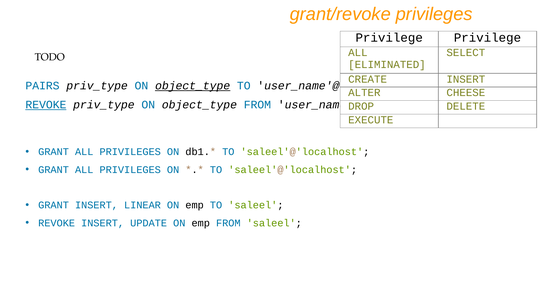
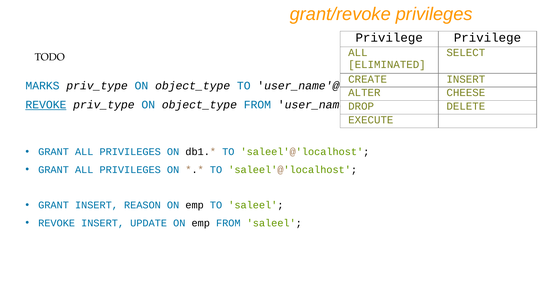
PAIRS: PAIRS -> MARKS
object_type at (193, 86) underline: present -> none
LINEAR: LINEAR -> REASON
